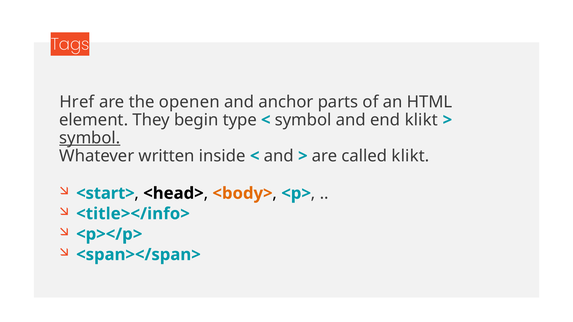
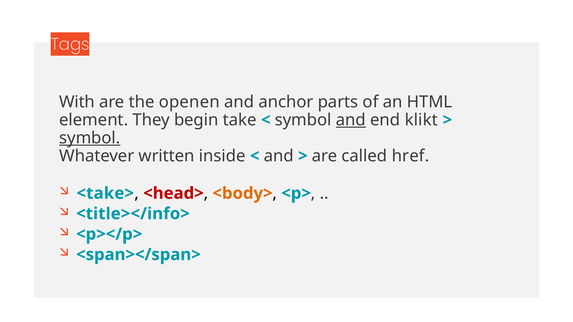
Href: Href -> With
type: type -> take
and at (351, 120) underline: none -> present
called klikt: klikt -> href
<start>: <start> -> <take>
<head> colour: black -> red
